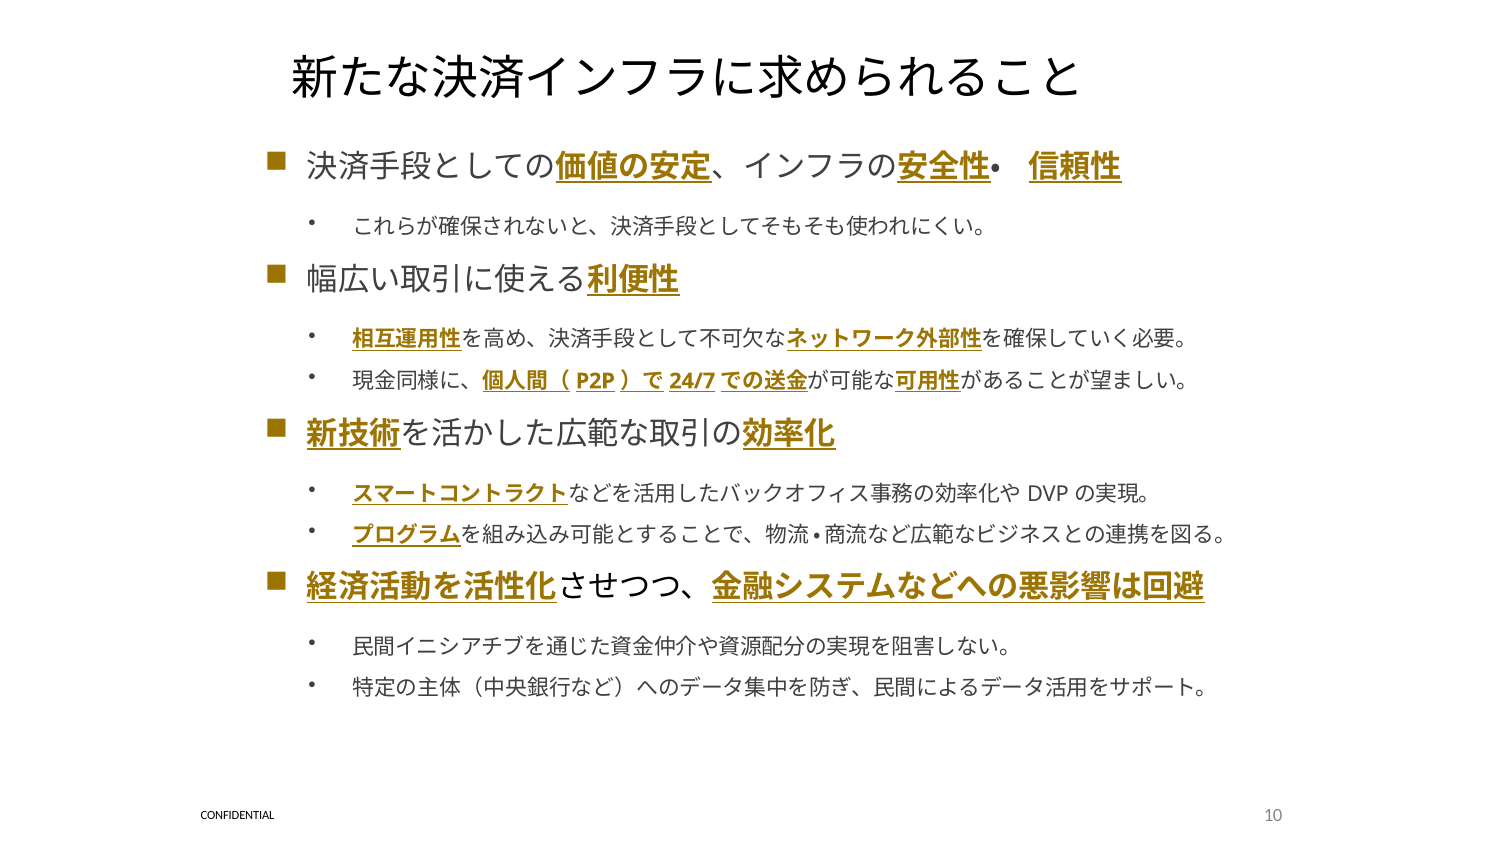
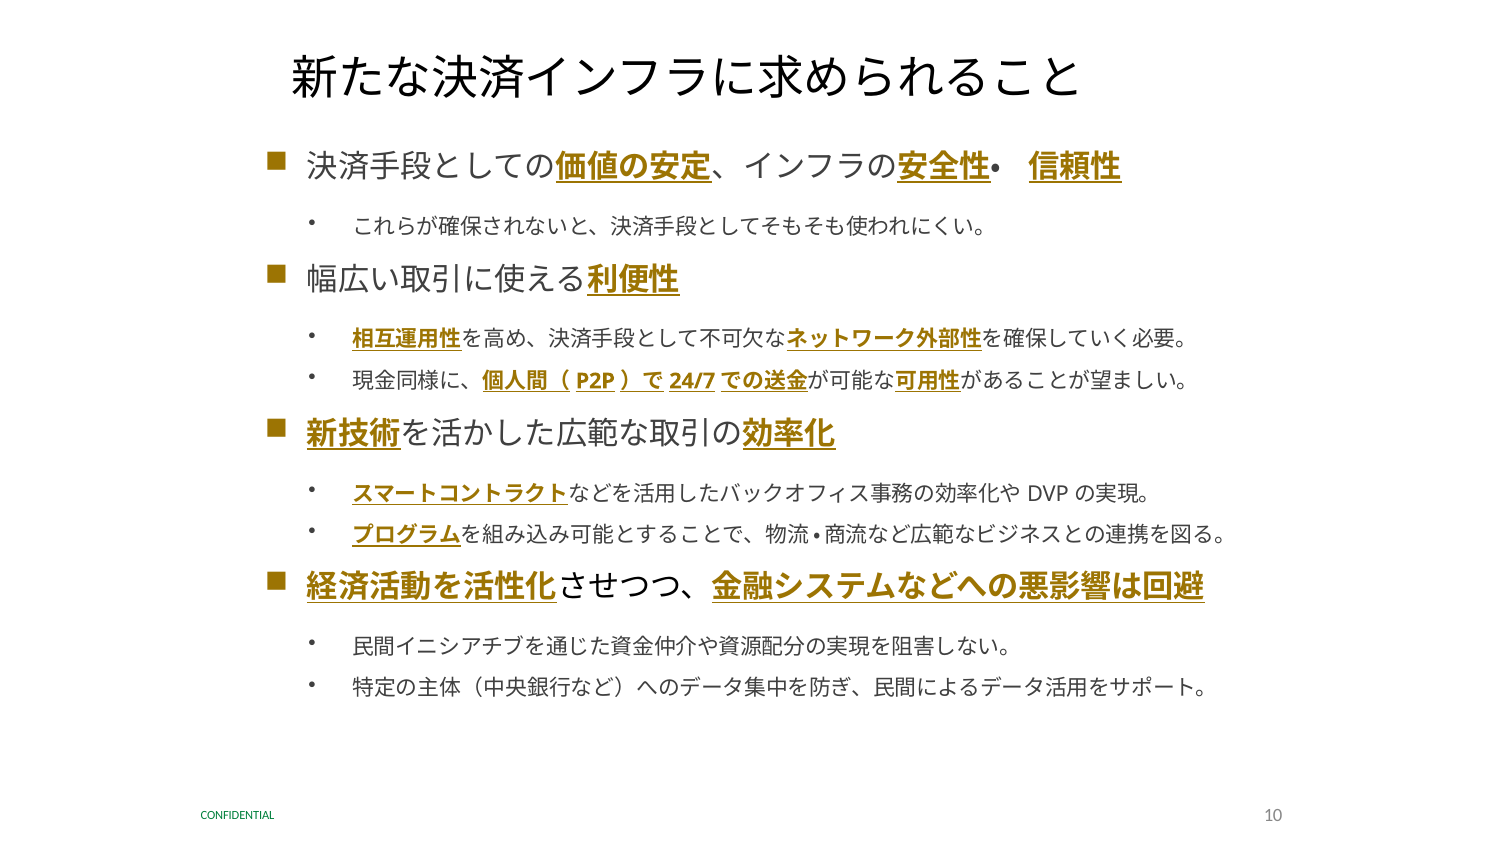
CONFIDENTIAL colour: black -> green
